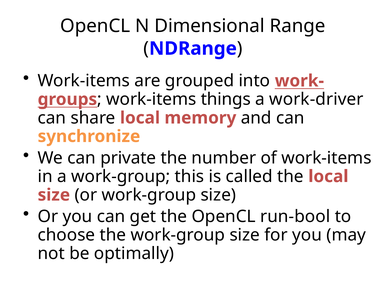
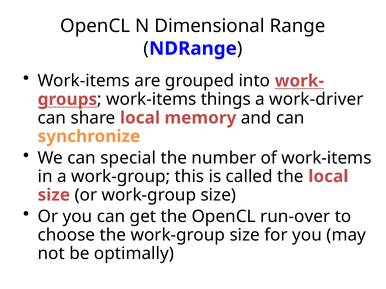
private: private -> special
run-bool: run-bool -> run-over
